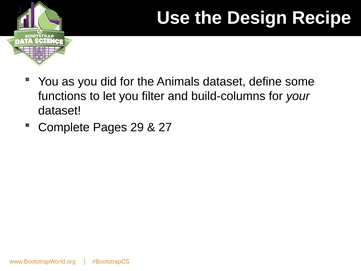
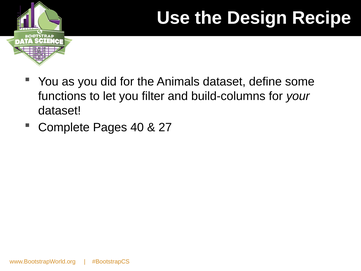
29: 29 -> 40
